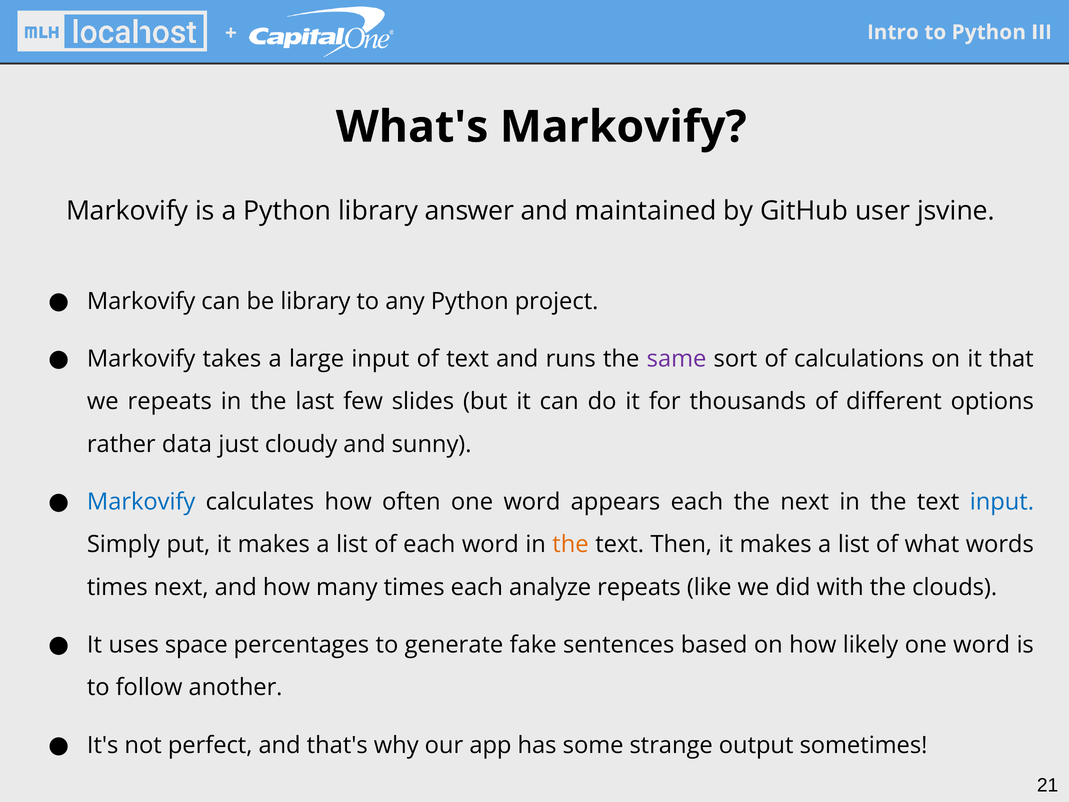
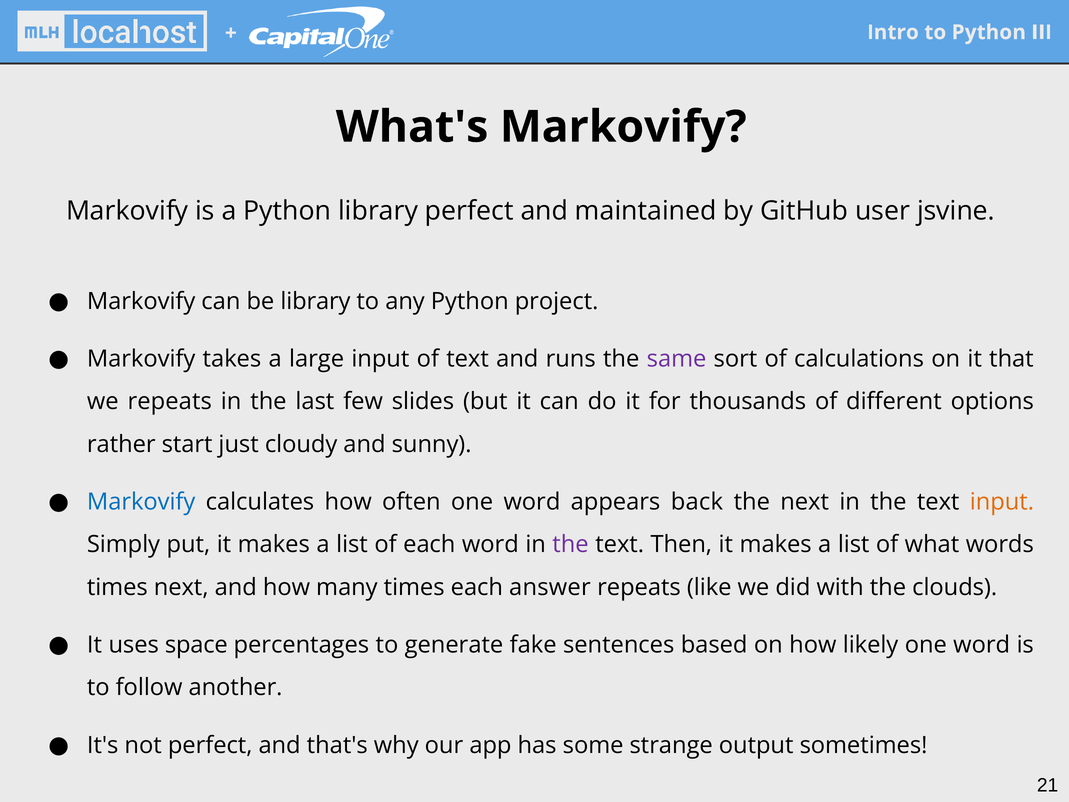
library answer: answer -> perfect
data: data -> start
appears each: each -> back
input at (1002, 502) colour: blue -> orange
the at (571, 544) colour: orange -> purple
analyze: analyze -> answer
